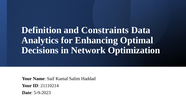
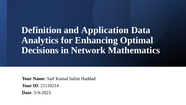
Constraints: Constraints -> Application
Optimization: Optimization -> Mathematics
